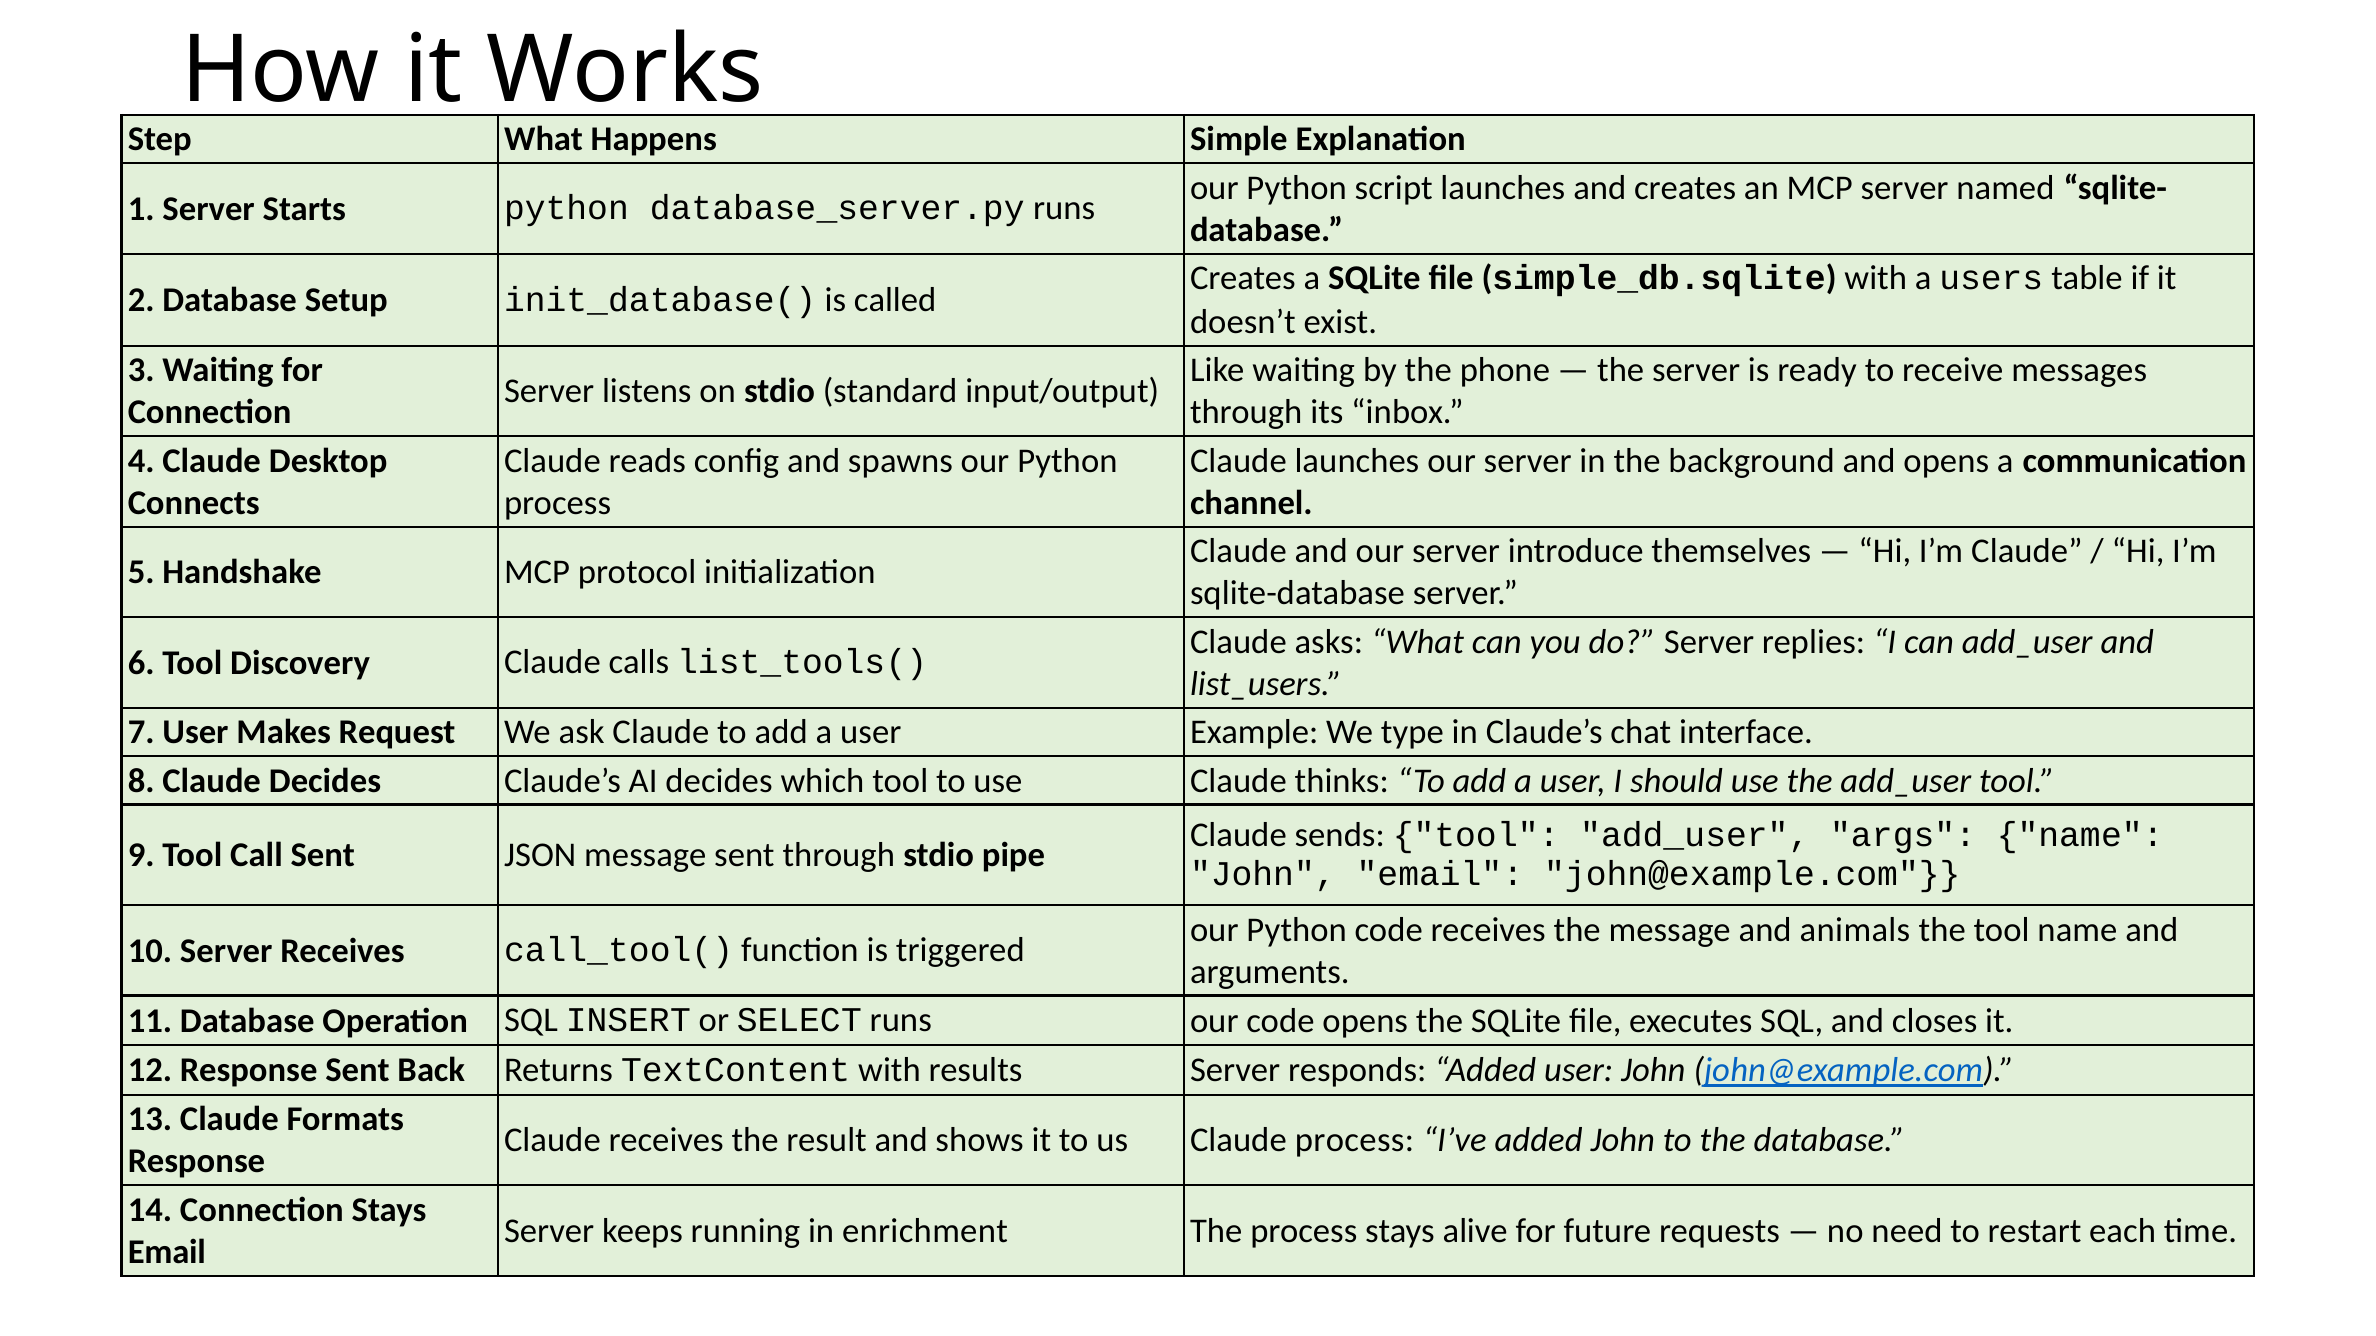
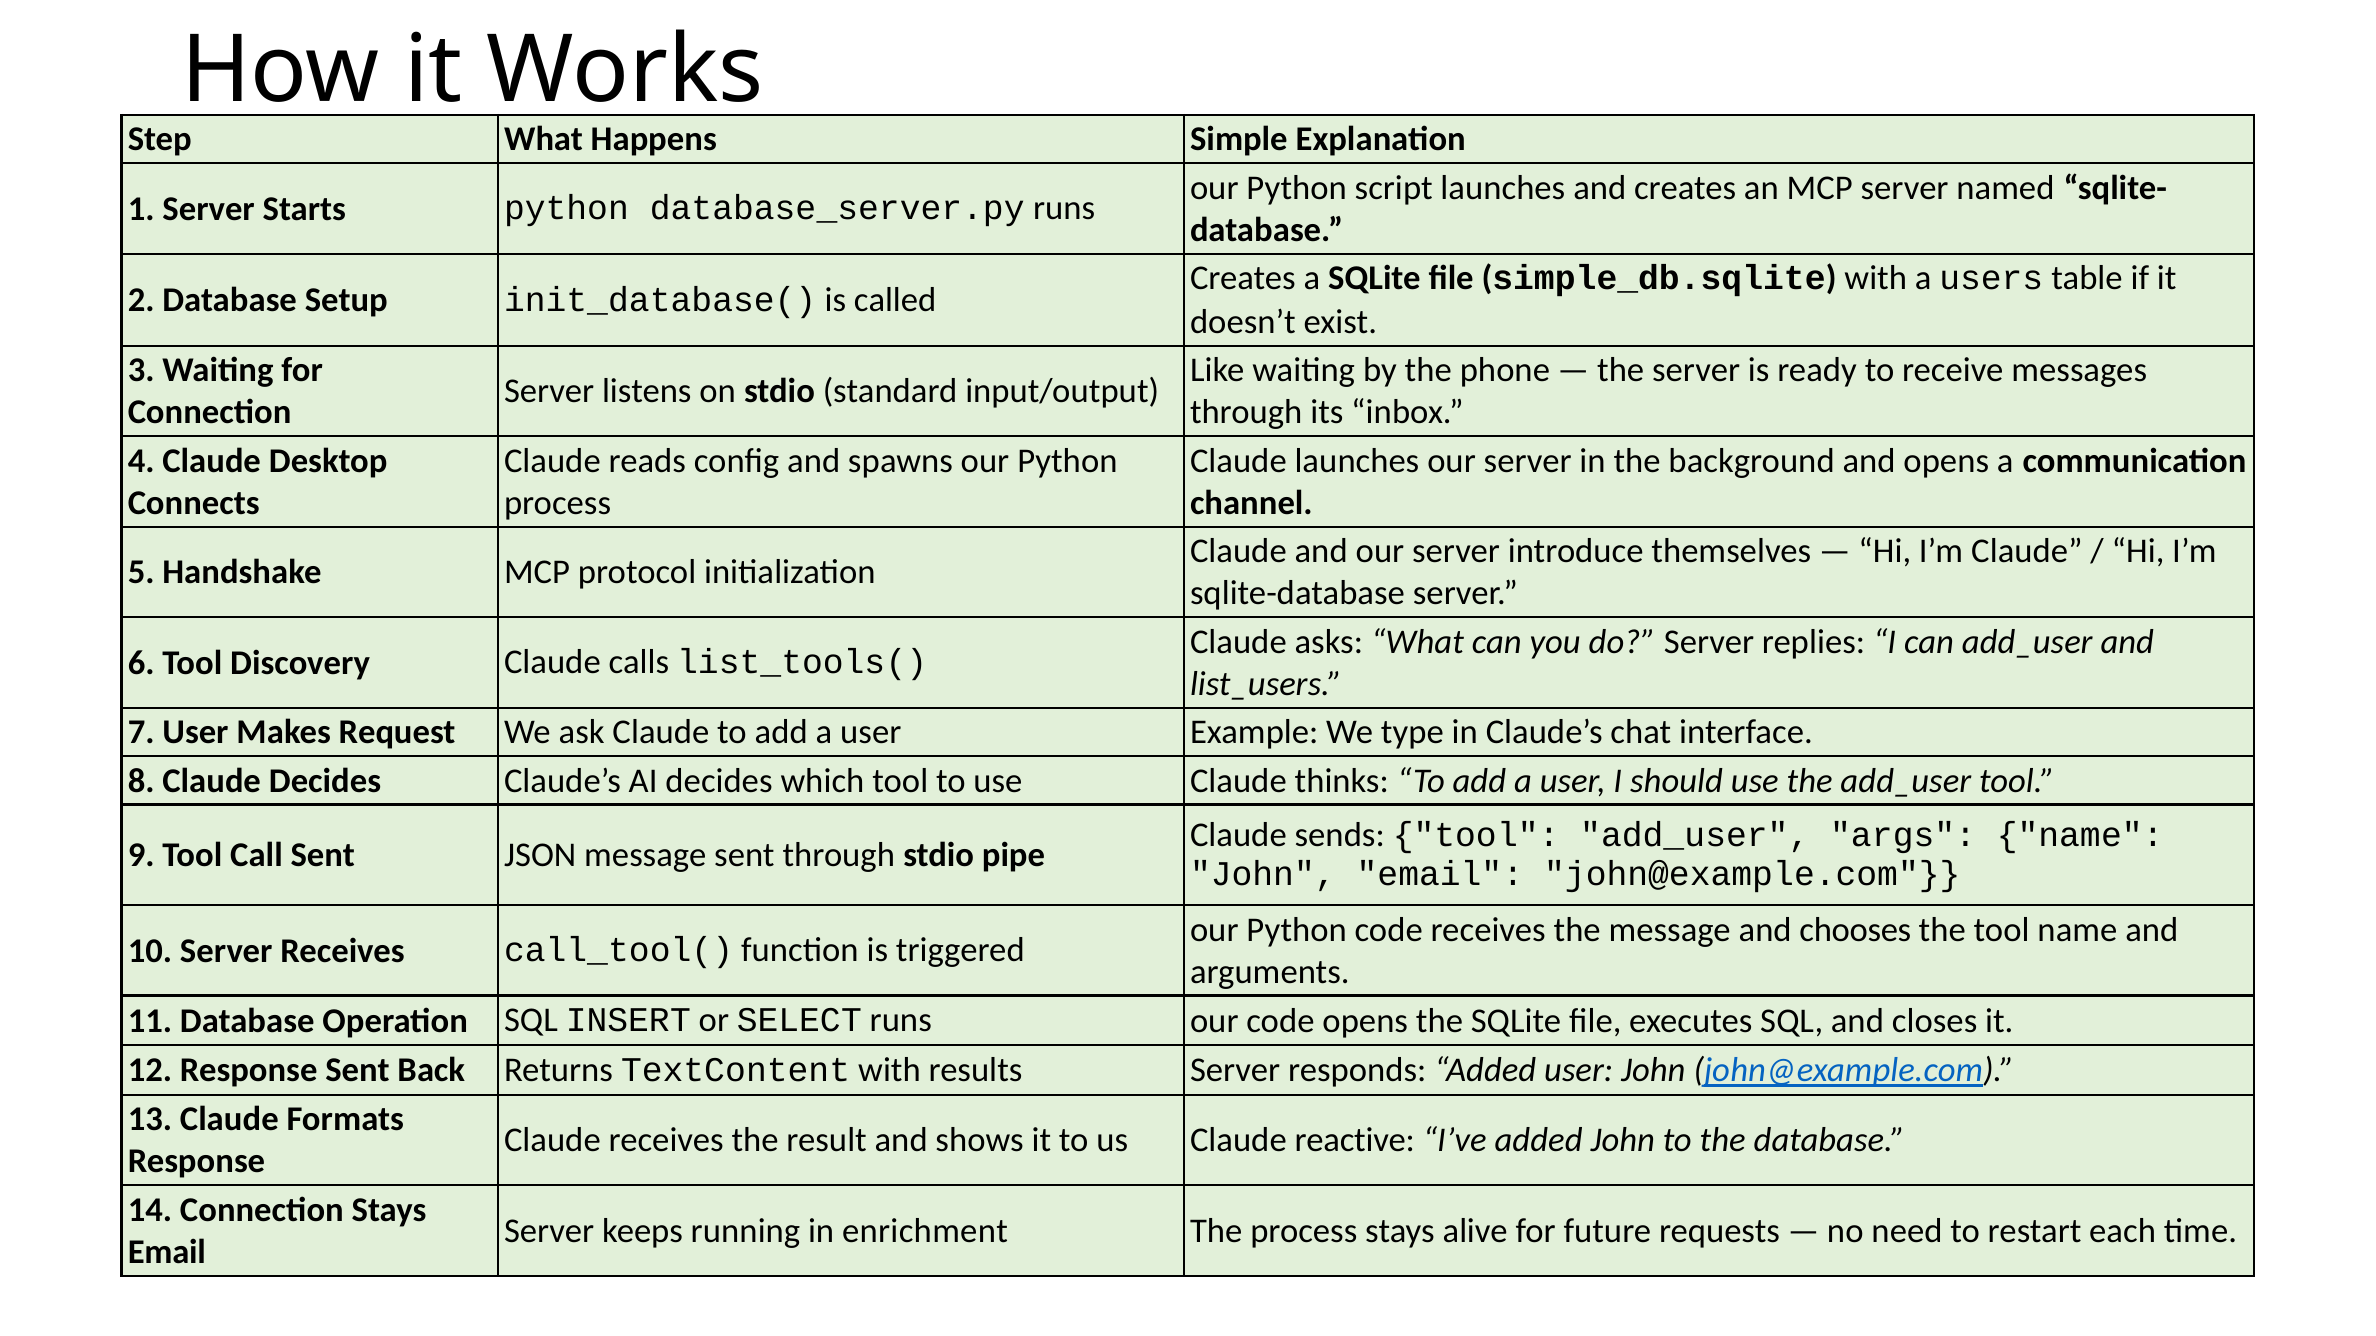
animals: animals -> chooses
Claude process: process -> reactive
